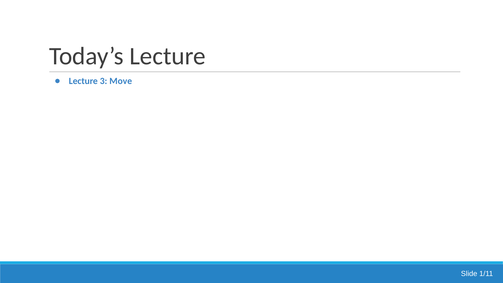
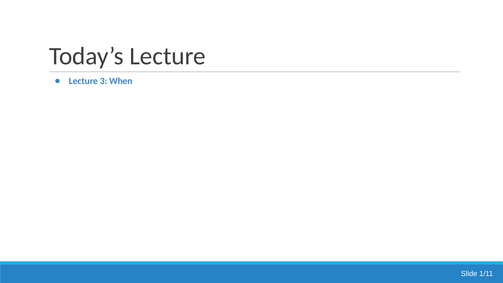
Move: Move -> When
